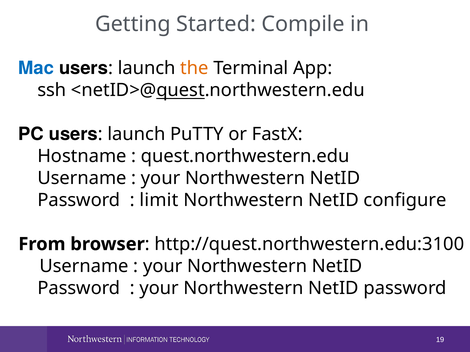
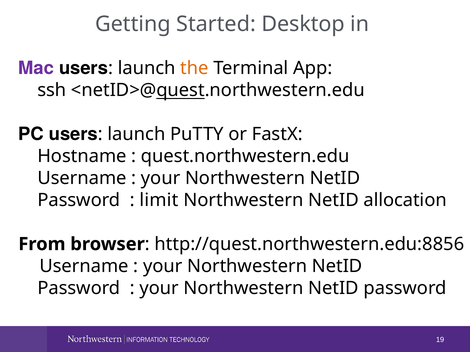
Compile: Compile -> Desktop
Mac colour: blue -> purple
configure: configure -> allocation
http://quest.northwestern.edu:3100: http://quest.northwestern.edu:3100 -> http://quest.northwestern.edu:8856
